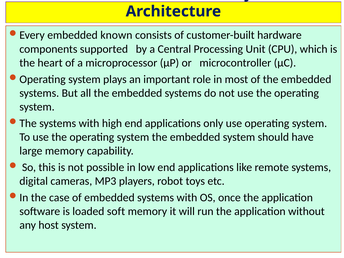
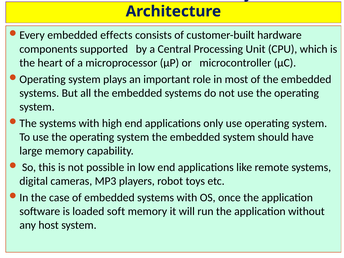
known: known -> effects
